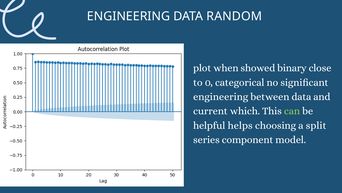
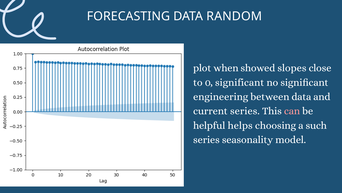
ENGINEERING at (129, 16): ENGINEERING -> FORECASTING
binary: binary -> slopes
0 categorical: categorical -> significant
current which: which -> series
can colour: light green -> pink
split: split -> such
component: component -> seasonality
